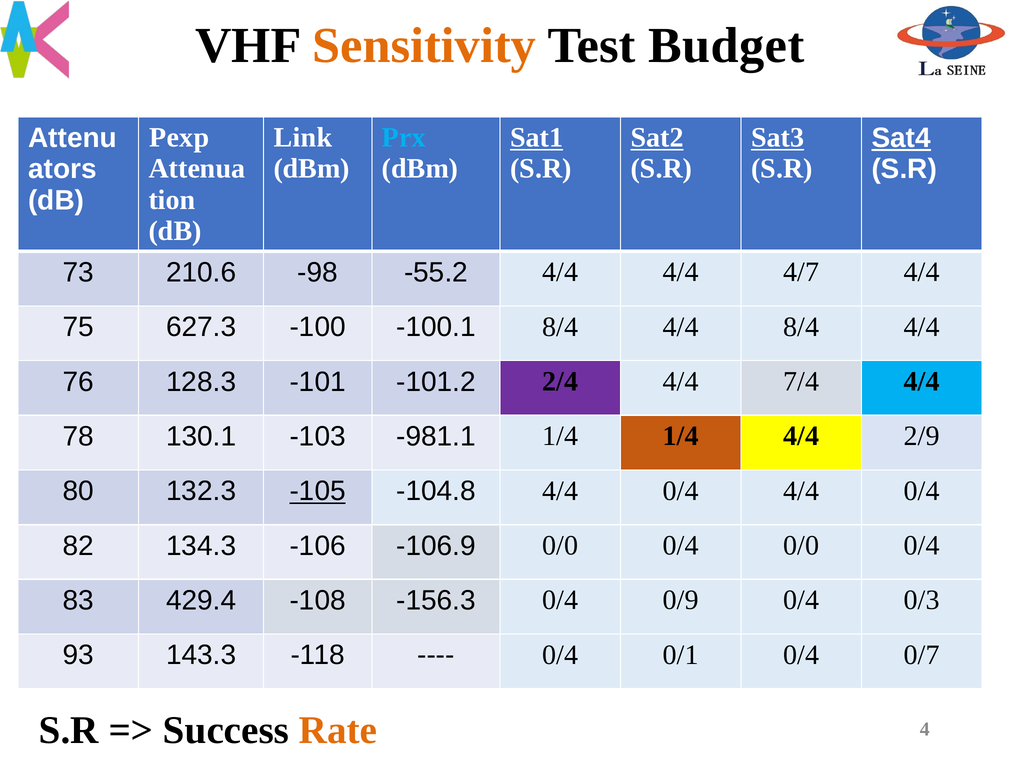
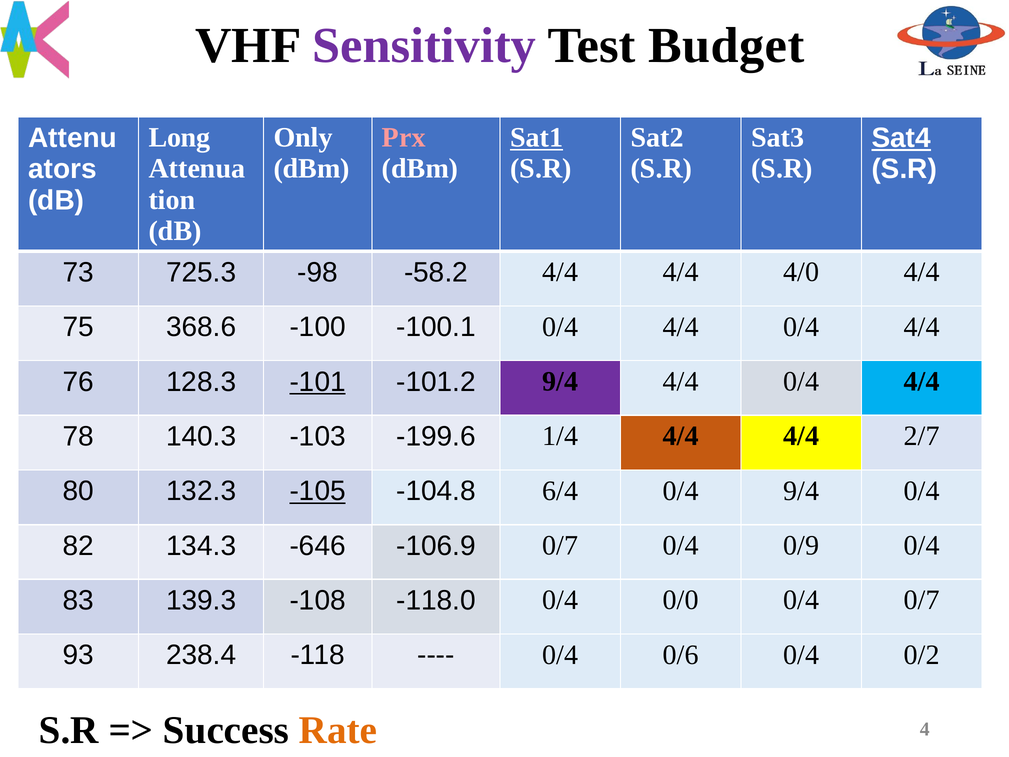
Sensitivity colour: orange -> purple
Pexp: Pexp -> Long
Link: Link -> Only
Prx colour: light blue -> pink
Sat2 underline: present -> none
Sat3 underline: present -> none
210.6: 210.6 -> 725.3
-55.2: -55.2 -> -58.2
4/7: 4/7 -> 4/0
627.3: 627.3 -> 368.6
-100.1 8/4: 8/4 -> 0/4
8/4 at (801, 327): 8/4 -> 0/4
-101 underline: none -> present
-101.2 2/4: 2/4 -> 9/4
7/4 at (801, 381): 7/4 -> 0/4
130.1: 130.1 -> 140.3
-981.1: -981.1 -> -199.6
1/4 1/4: 1/4 -> 4/4
2/9: 2/9 -> 2/7
-104.8 4/4: 4/4 -> 6/4
0/4 4/4: 4/4 -> 9/4
-106: -106 -> -646
-106.9 0/0: 0/0 -> 0/7
0/4 0/0: 0/0 -> 0/9
429.4: 429.4 -> 139.3
-156.3: -156.3 -> -118.0
0/9: 0/9 -> 0/0
0/4 0/3: 0/3 -> 0/7
143.3: 143.3 -> 238.4
0/1: 0/1 -> 0/6
0/7: 0/7 -> 0/2
